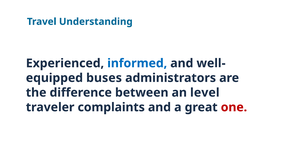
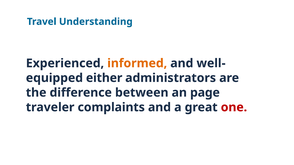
informed colour: blue -> orange
buses: buses -> either
level: level -> page
